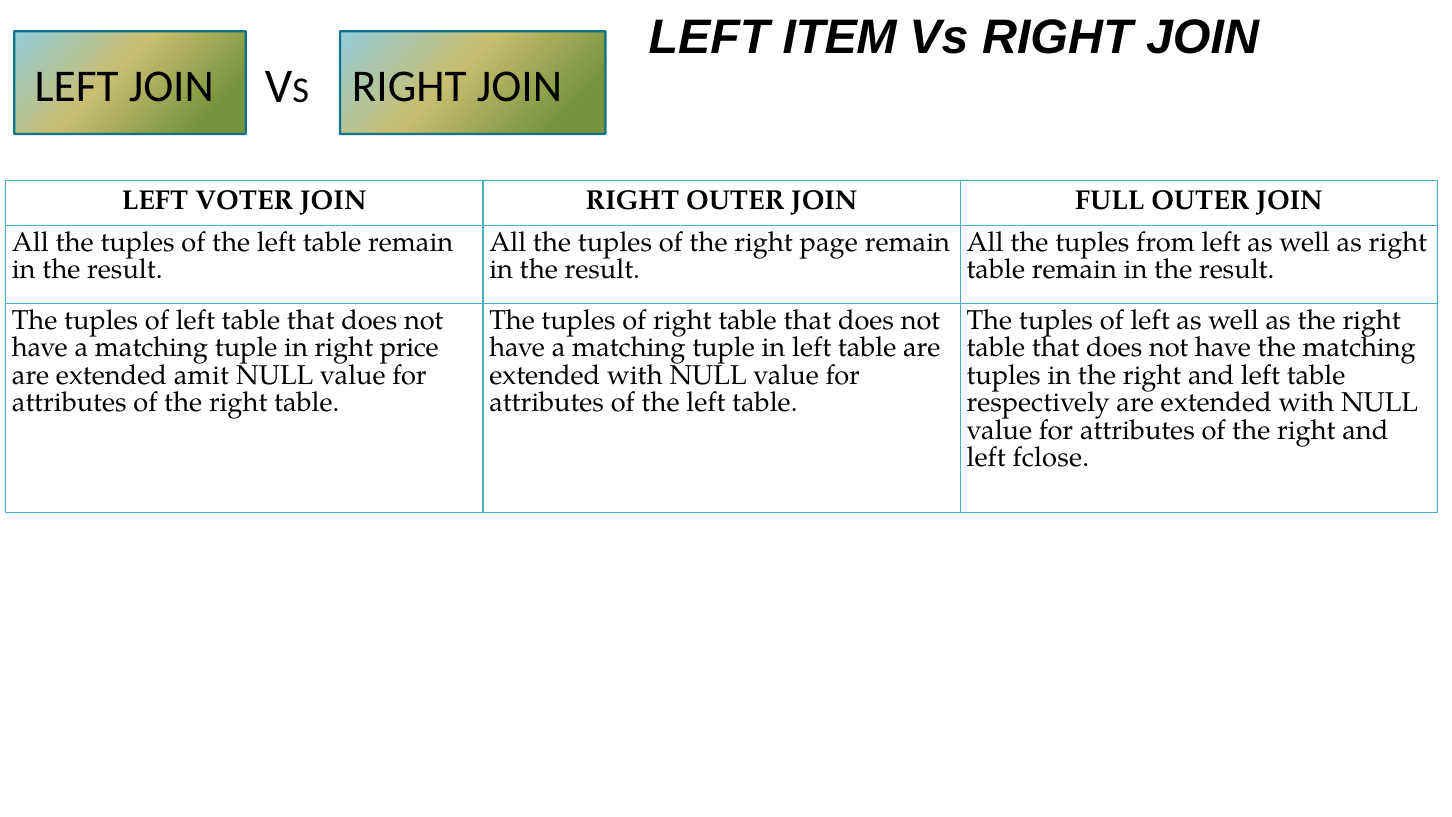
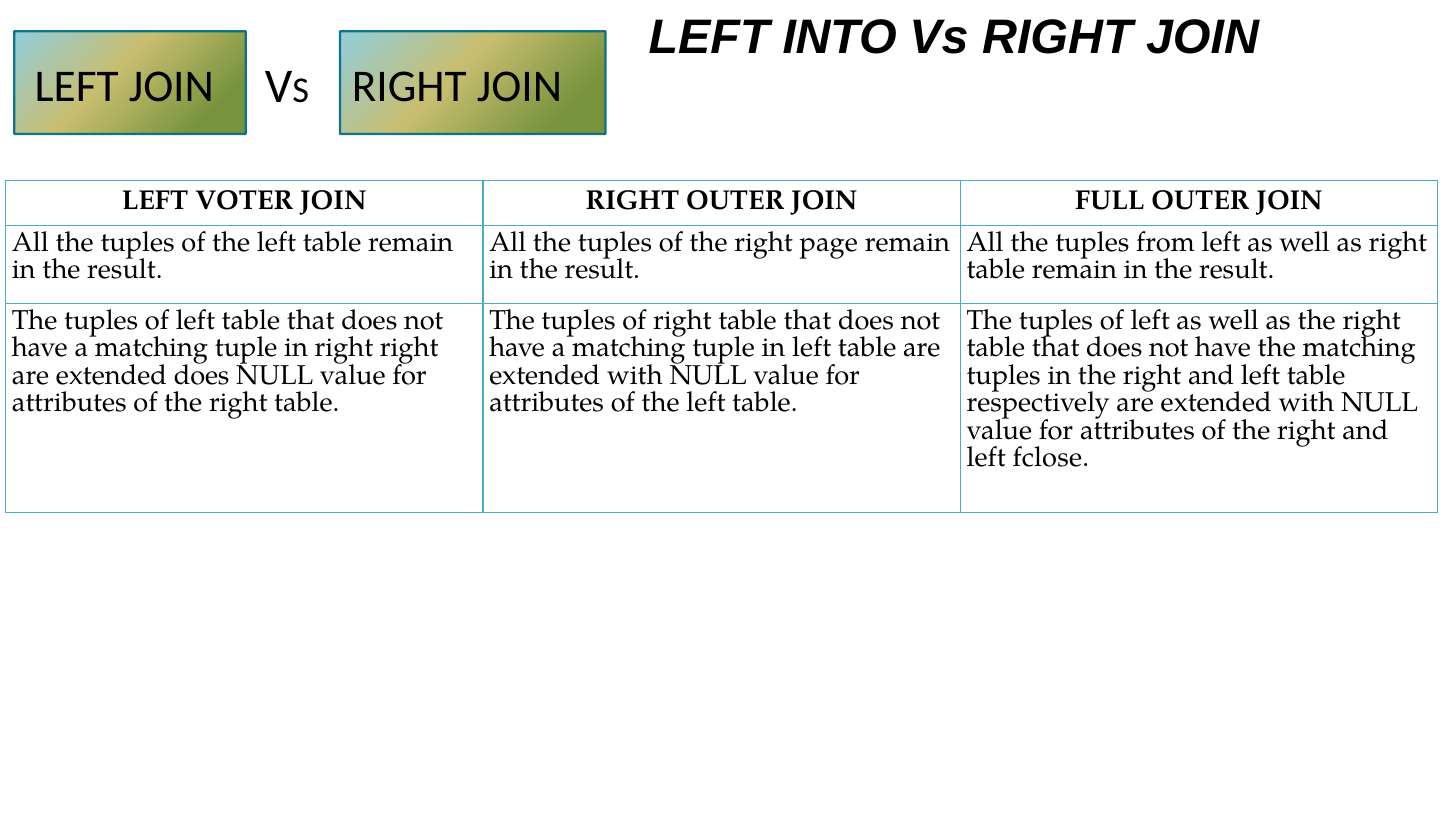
ITEM: ITEM -> INTO
right price: price -> right
extended amit: amit -> does
